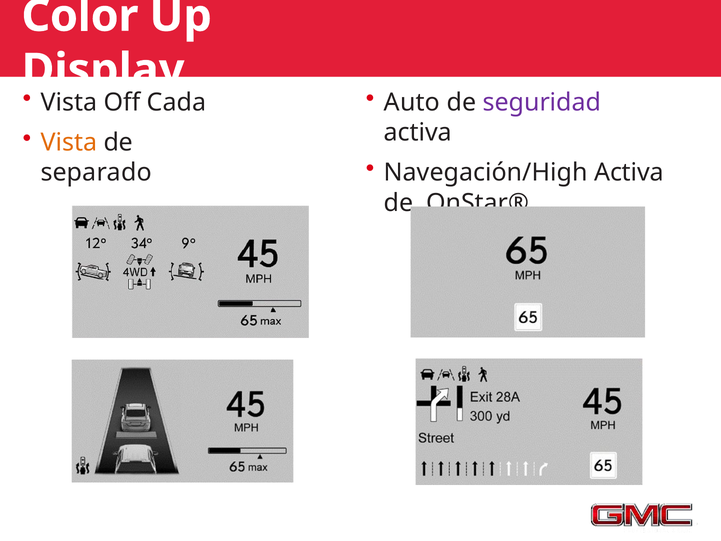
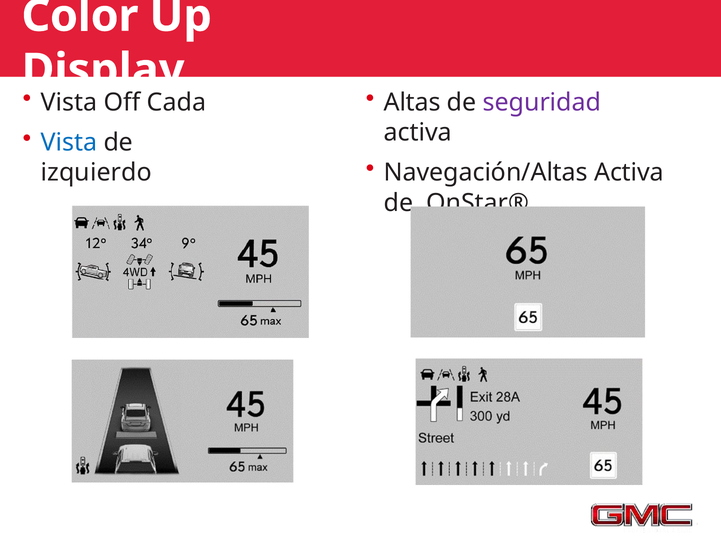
Auto: Auto -> Altas
Vista at (69, 143) colour: orange -> blue
Navegación/High: Navegación/High -> Navegación/Altas
separado: separado -> izquierdo
